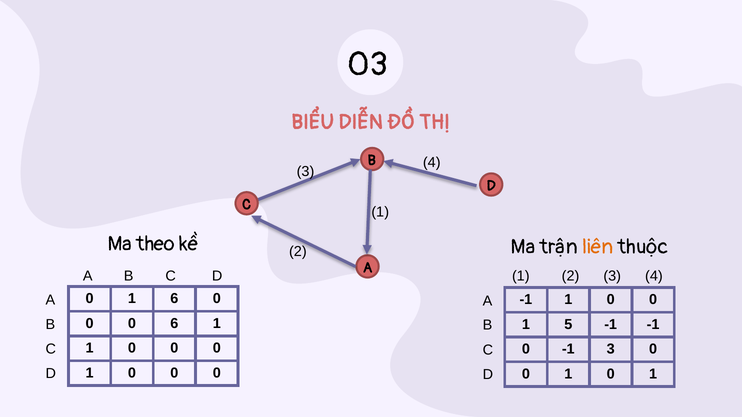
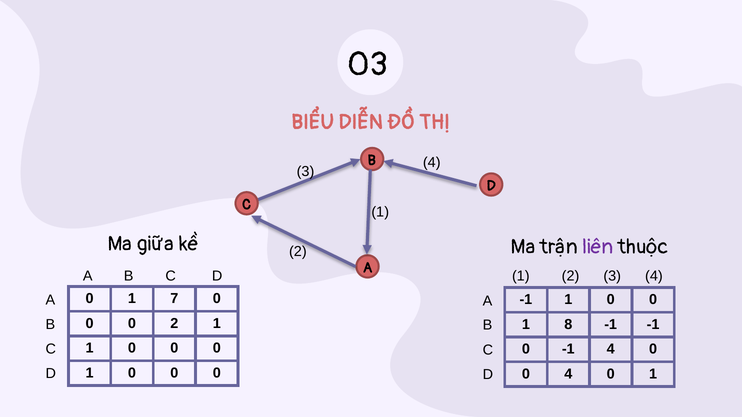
theo: theo -> giữa
liên colour: orange -> purple
1 6: 6 -> 7
0 6: 6 -> 2
5: 5 -> 8
-1 3: 3 -> 4
1 at (568, 374): 1 -> 4
